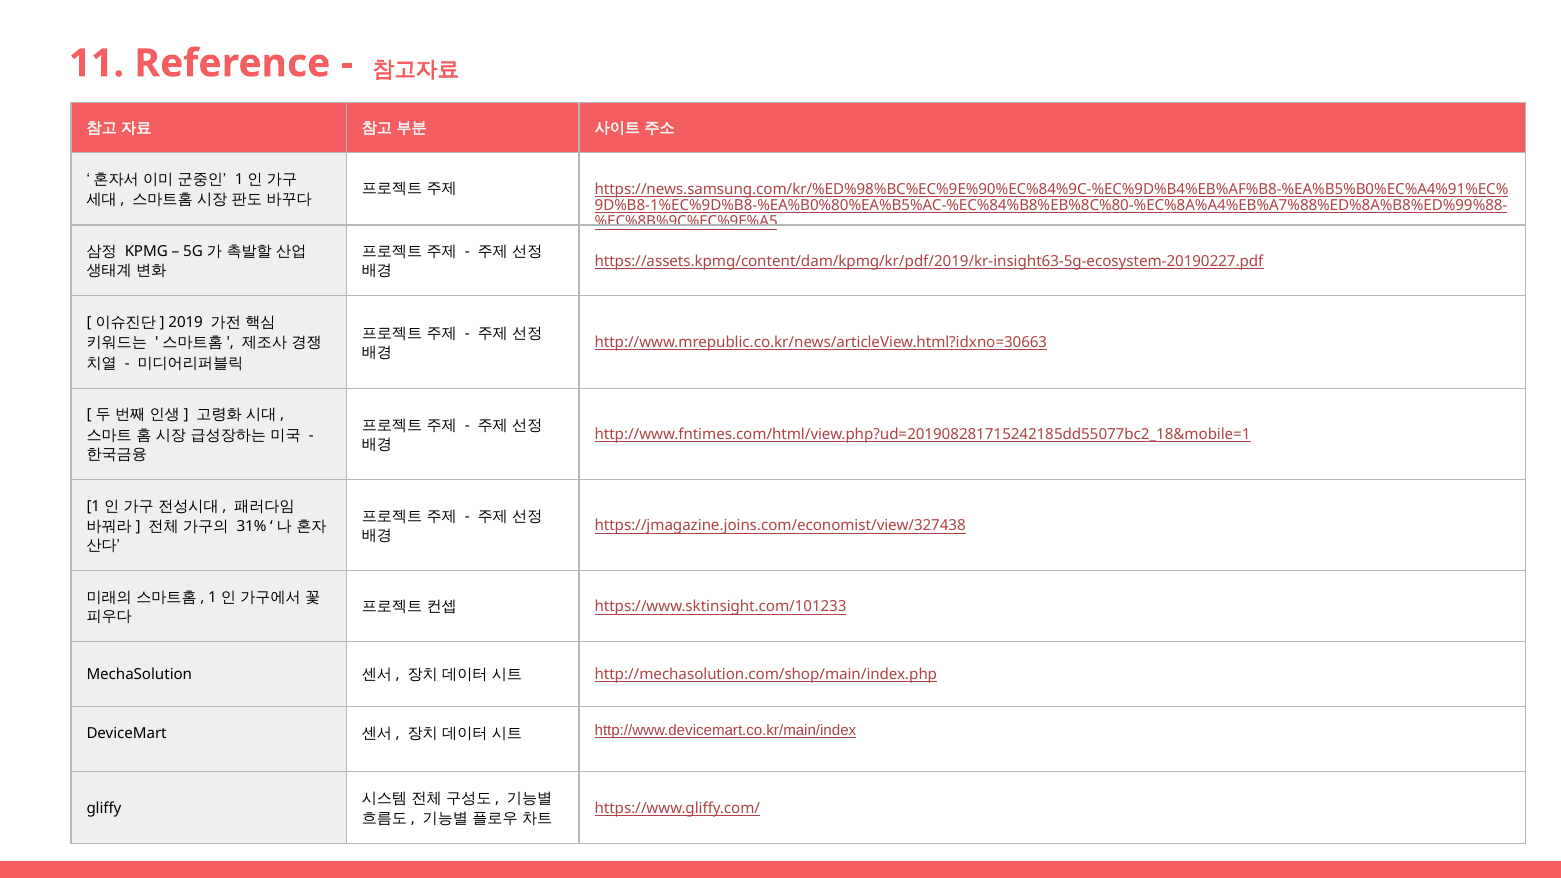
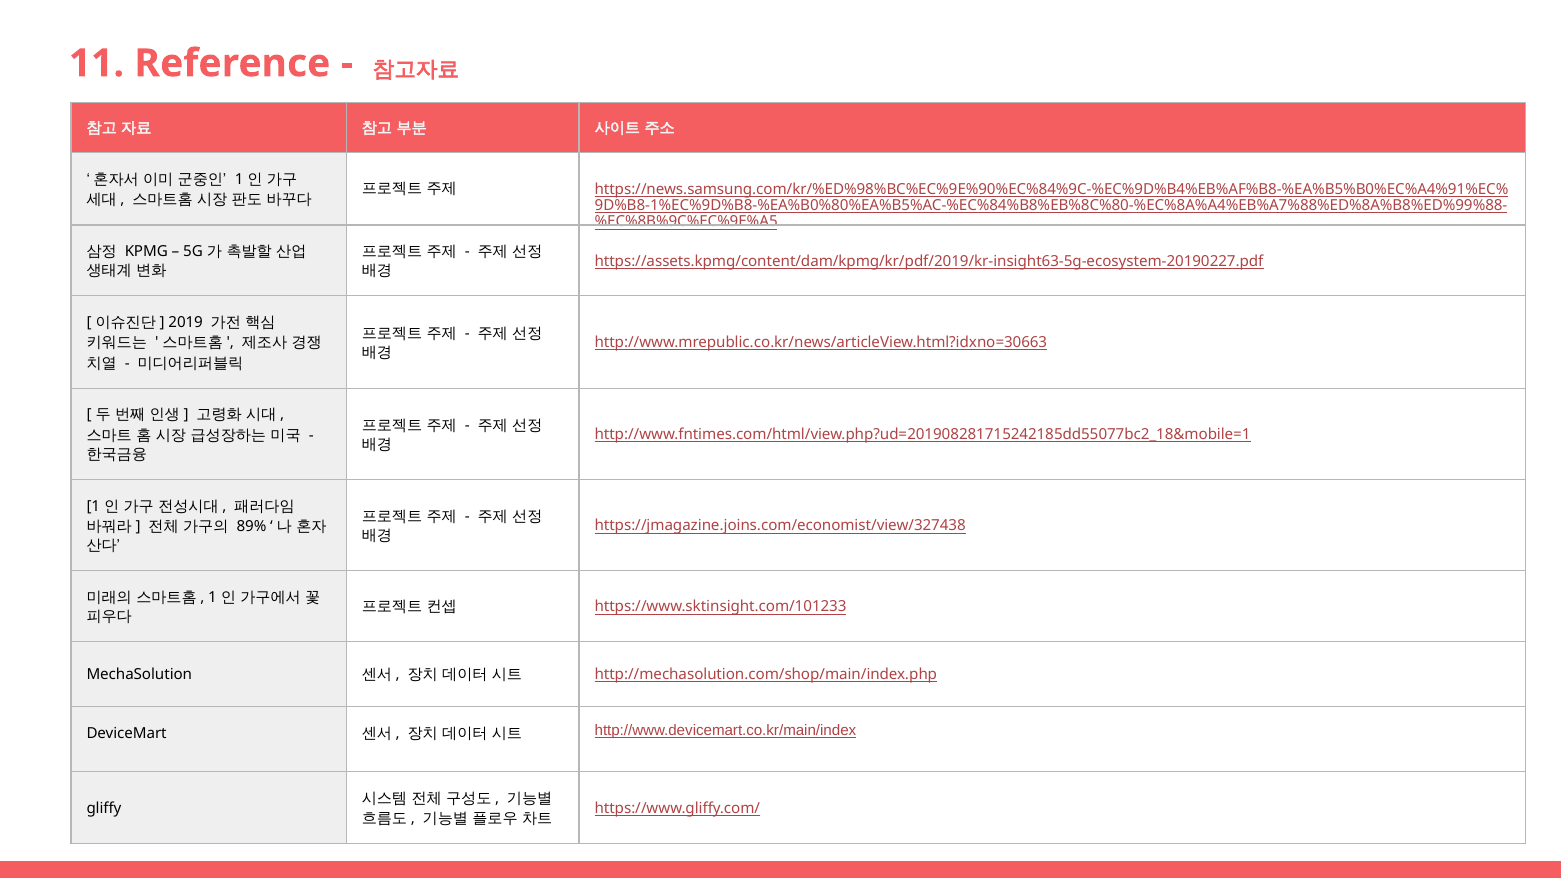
31%: 31% -> 89%
